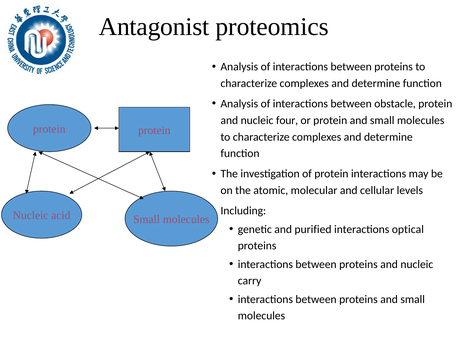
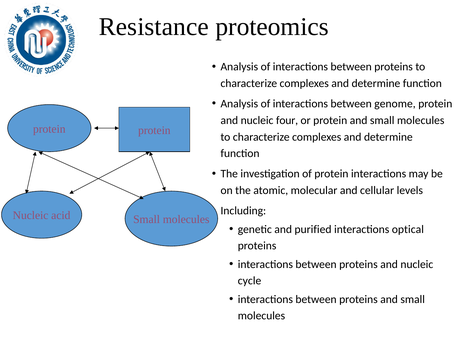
Antagonist: Antagonist -> Resistance
obstacle: obstacle -> genome
carry: carry -> cycle
